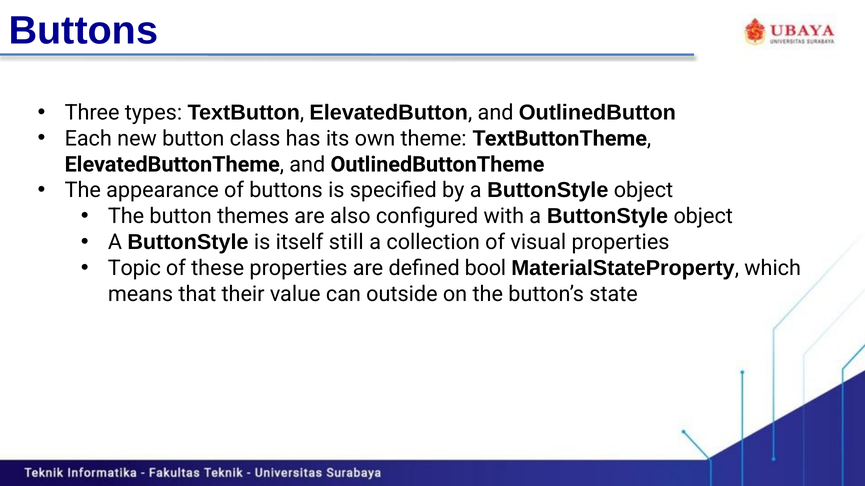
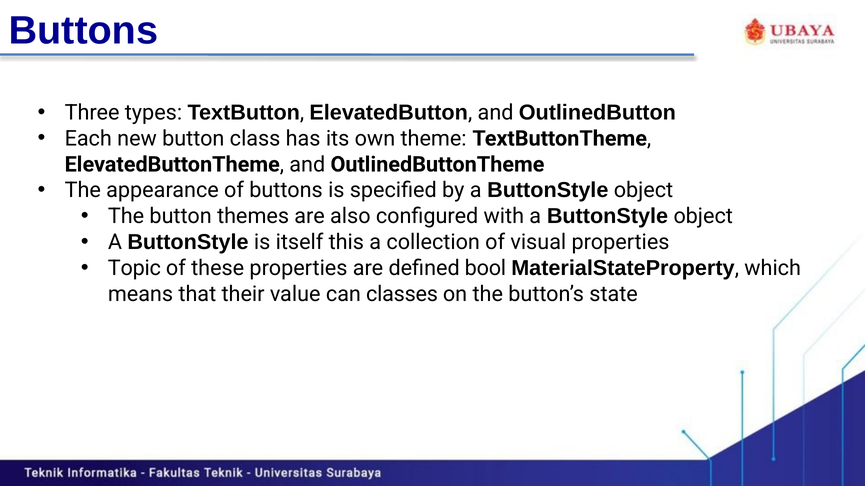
still: still -> this
outside: outside -> classes
